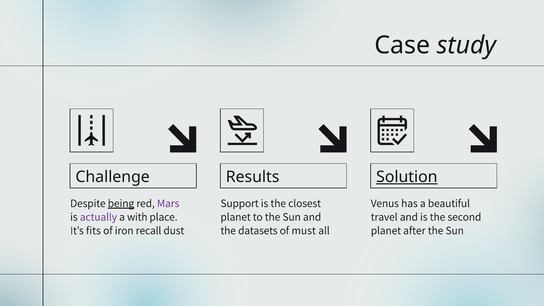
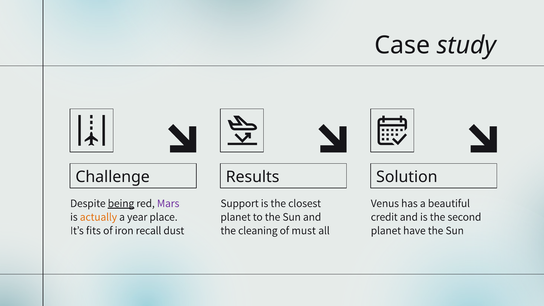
Solution underline: present -> none
actually colour: purple -> orange
with: with -> year
travel: travel -> credit
datasets: datasets -> cleaning
after: after -> have
